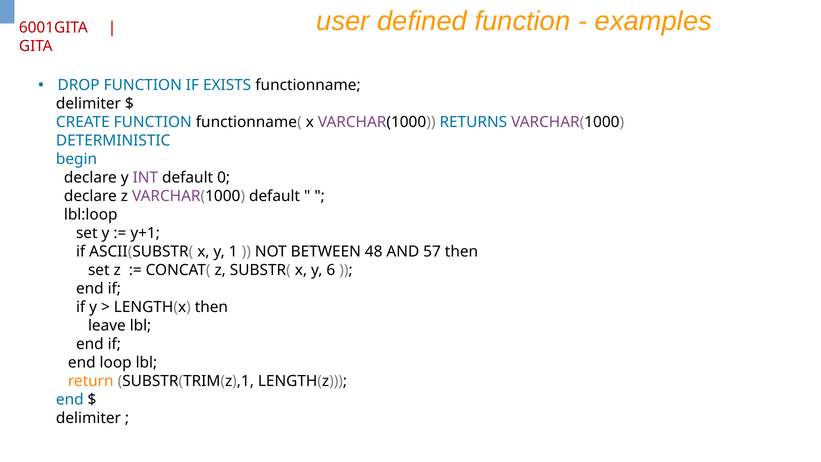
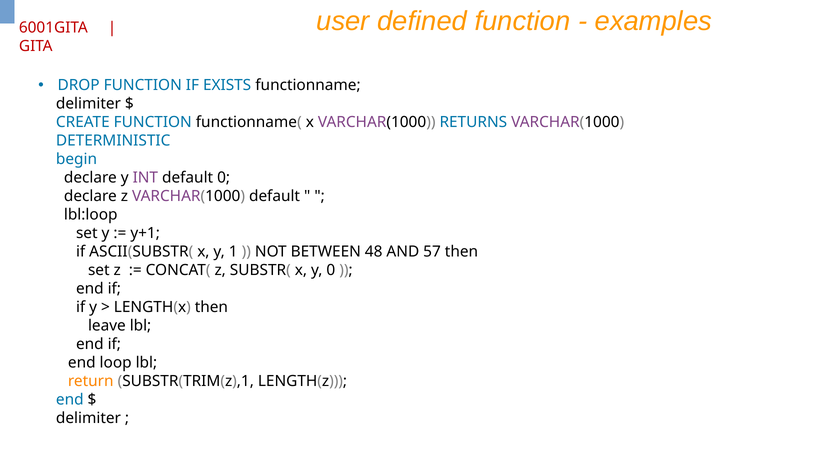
y 6: 6 -> 0
